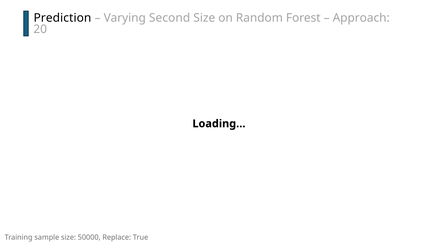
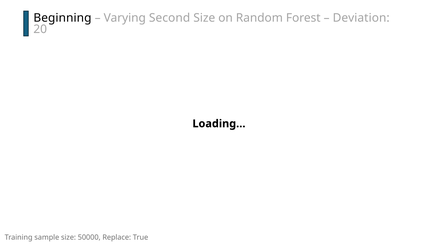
Prediction: Prediction -> Beginning
Approach: Approach -> Deviation
